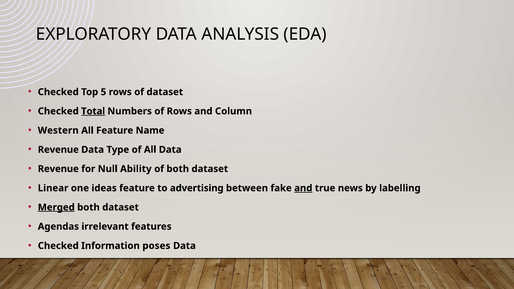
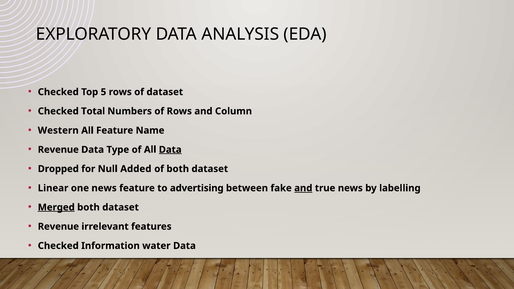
Total underline: present -> none
Data at (170, 150) underline: none -> present
Revenue at (58, 169): Revenue -> Dropped
Ability: Ability -> Added
one ideas: ideas -> news
Agendas at (58, 227): Agendas -> Revenue
poses: poses -> water
